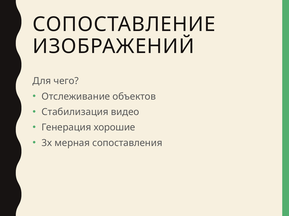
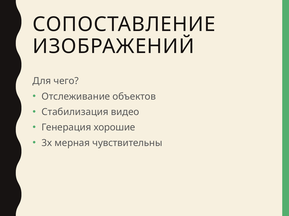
сопоставления: сопоставления -> чувствительны
